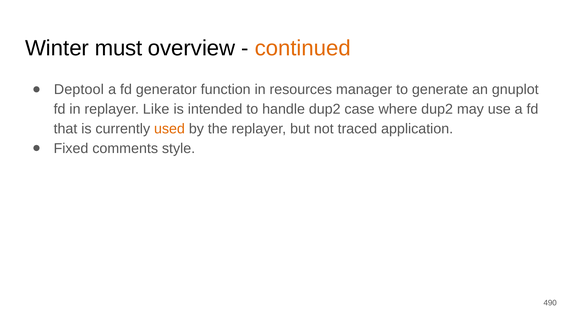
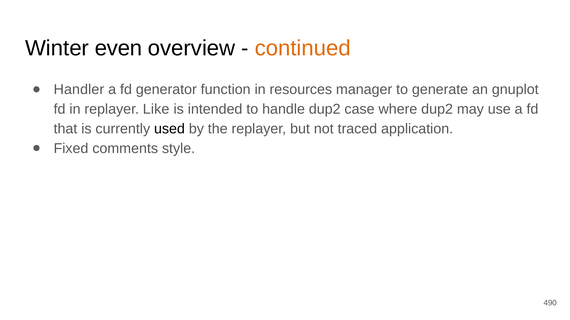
must: must -> even
Deptool: Deptool -> Handler
used colour: orange -> black
